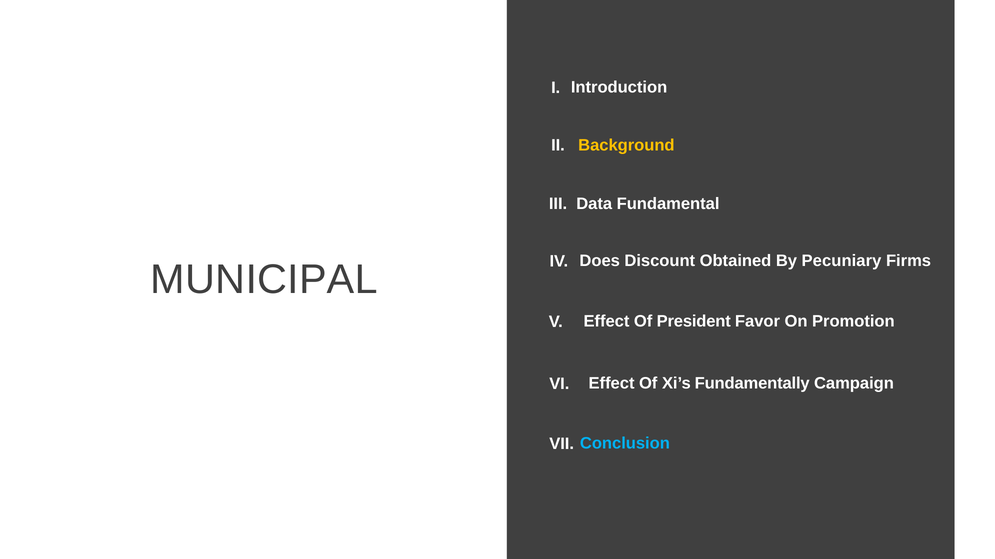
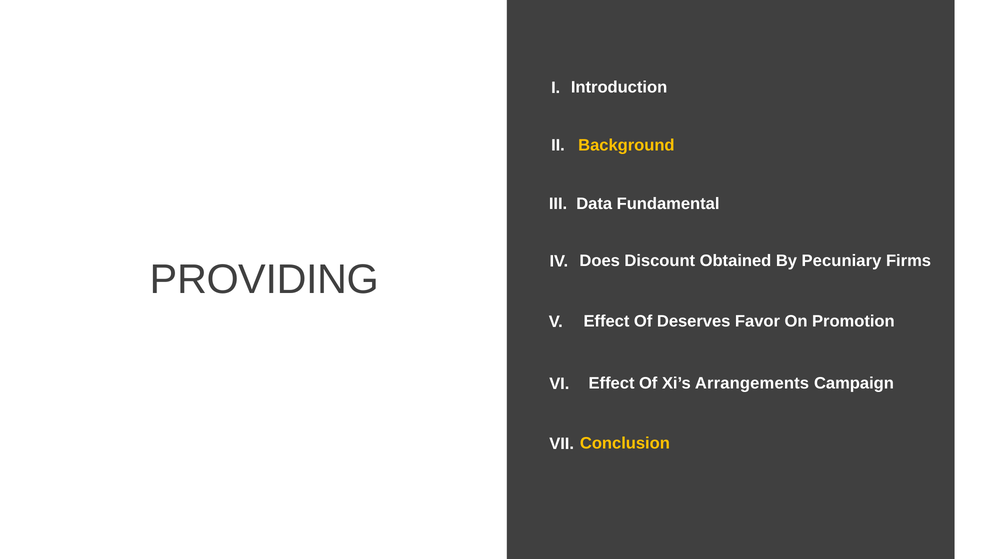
MUNICIPAL: MUNICIPAL -> PROVIDING
President: President -> Deserves
Fundamentally: Fundamentally -> Arrangements
Conclusion colour: light blue -> yellow
